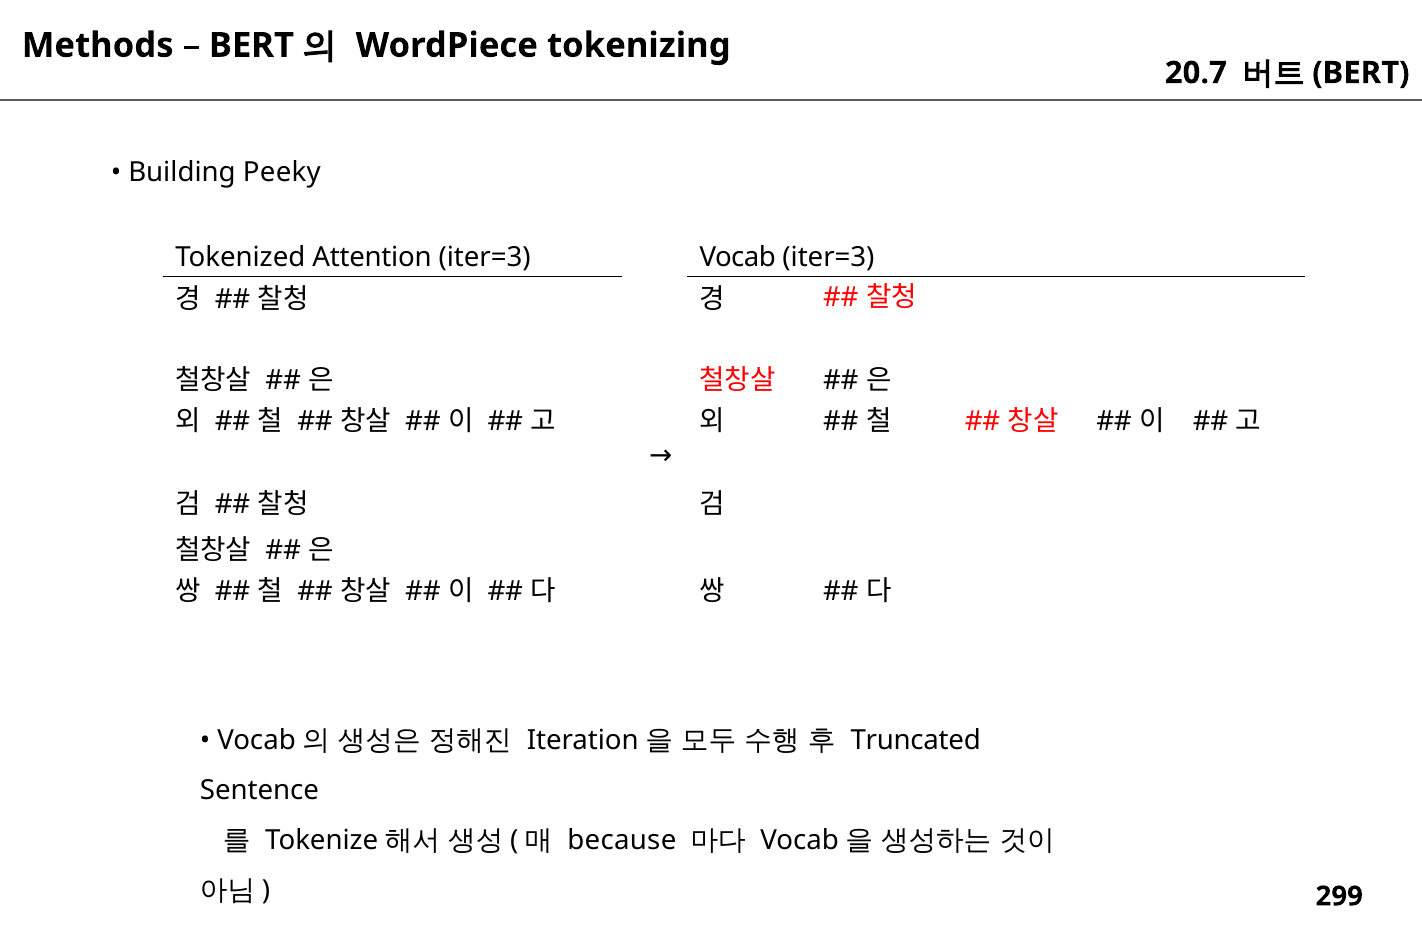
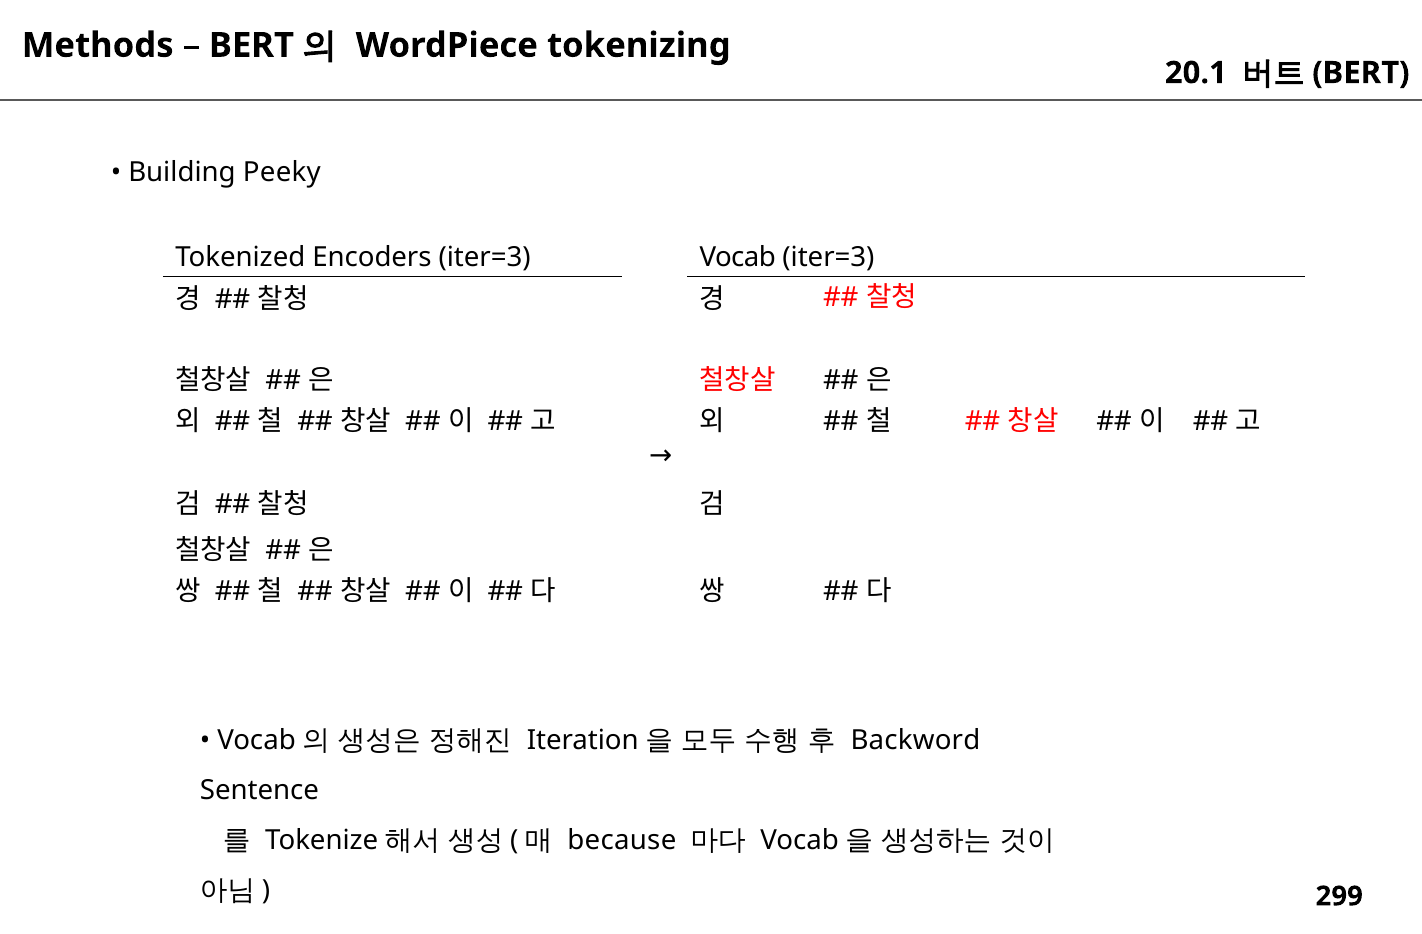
20.7: 20.7 -> 20.1
Attention: Attention -> Encoders
Truncated: Truncated -> Backword
